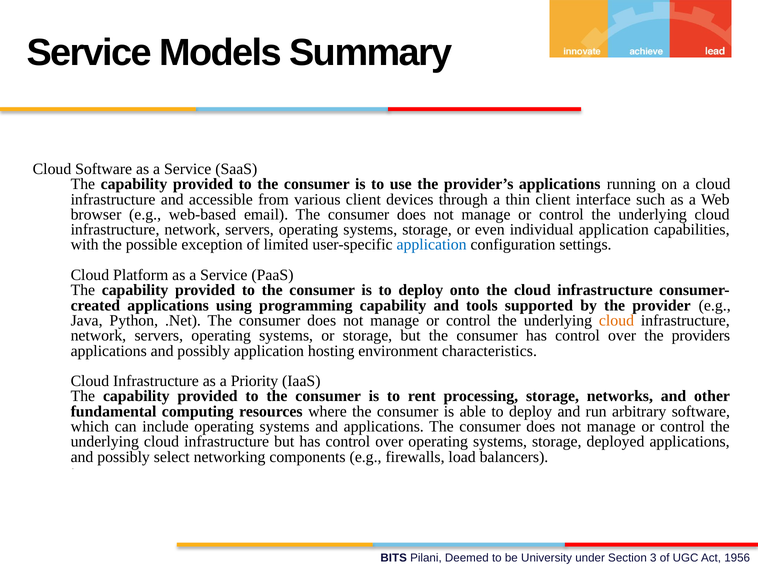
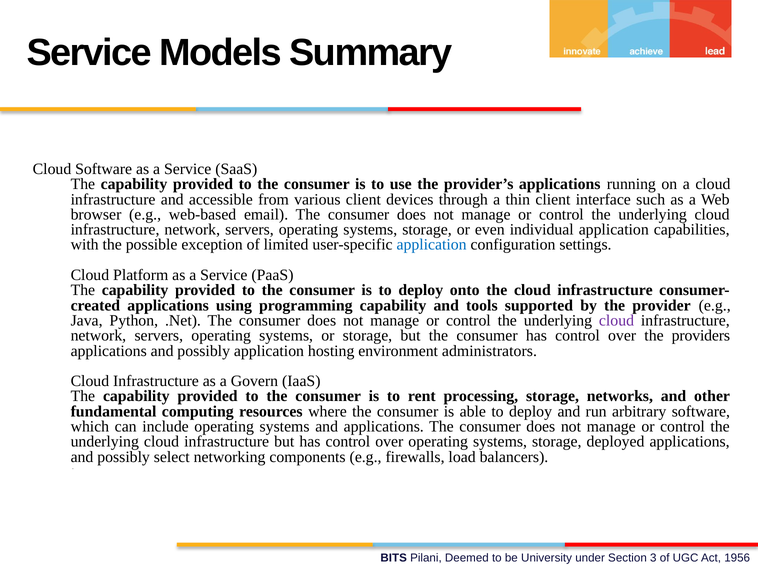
cloud at (617, 321) colour: orange -> purple
characteristics: characteristics -> administrators
Priority: Priority -> Govern
